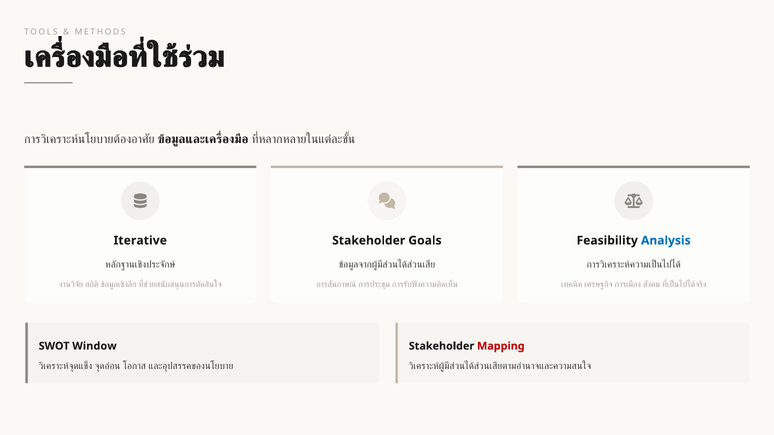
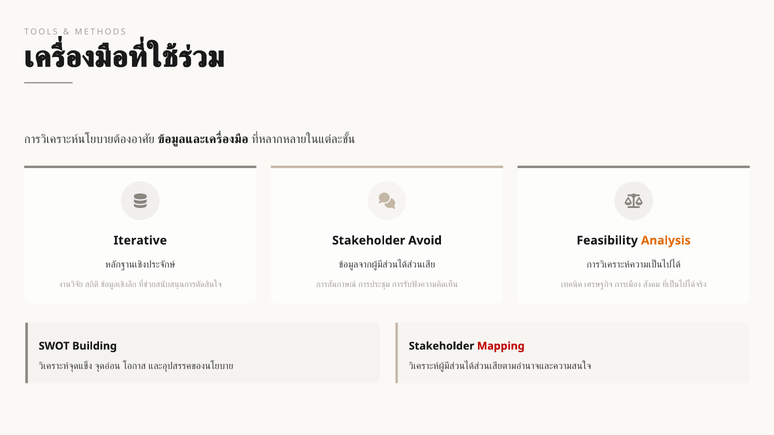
Goals: Goals -> Avoid
Analysis colour: blue -> orange
Window: Window -> Building
